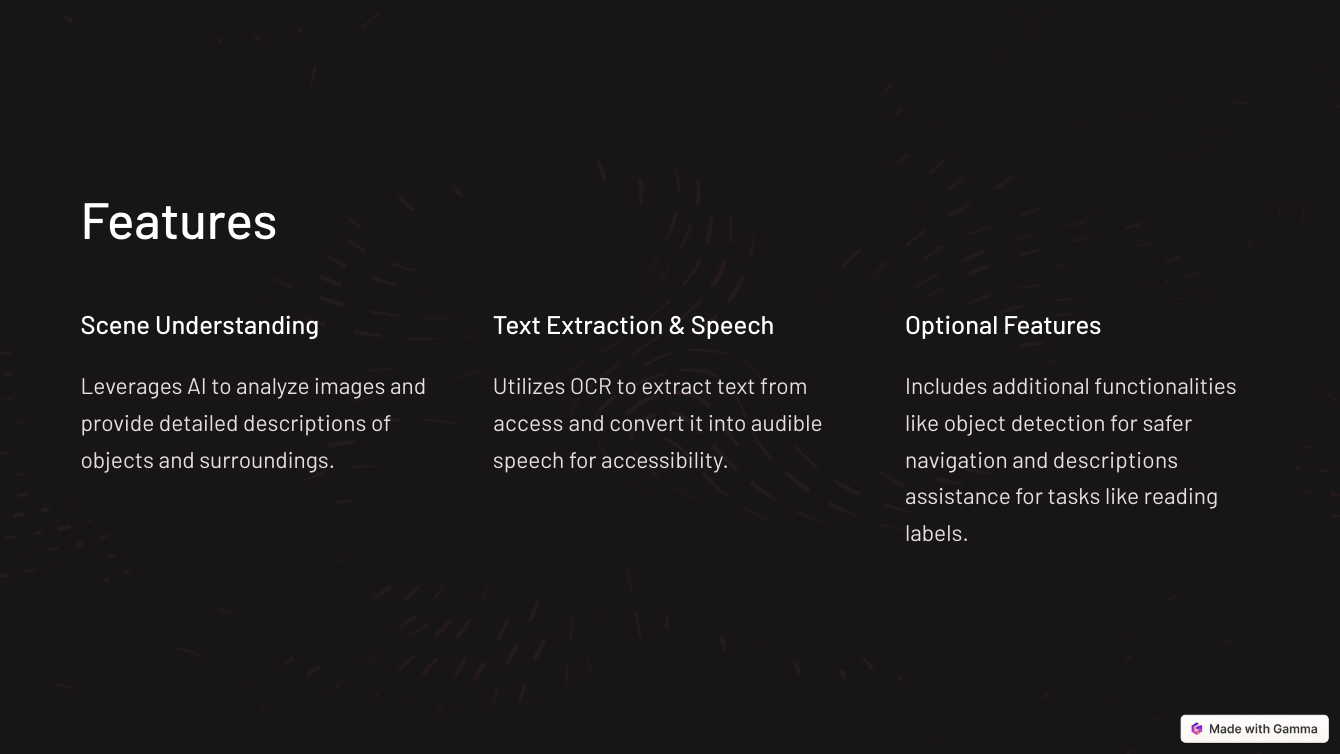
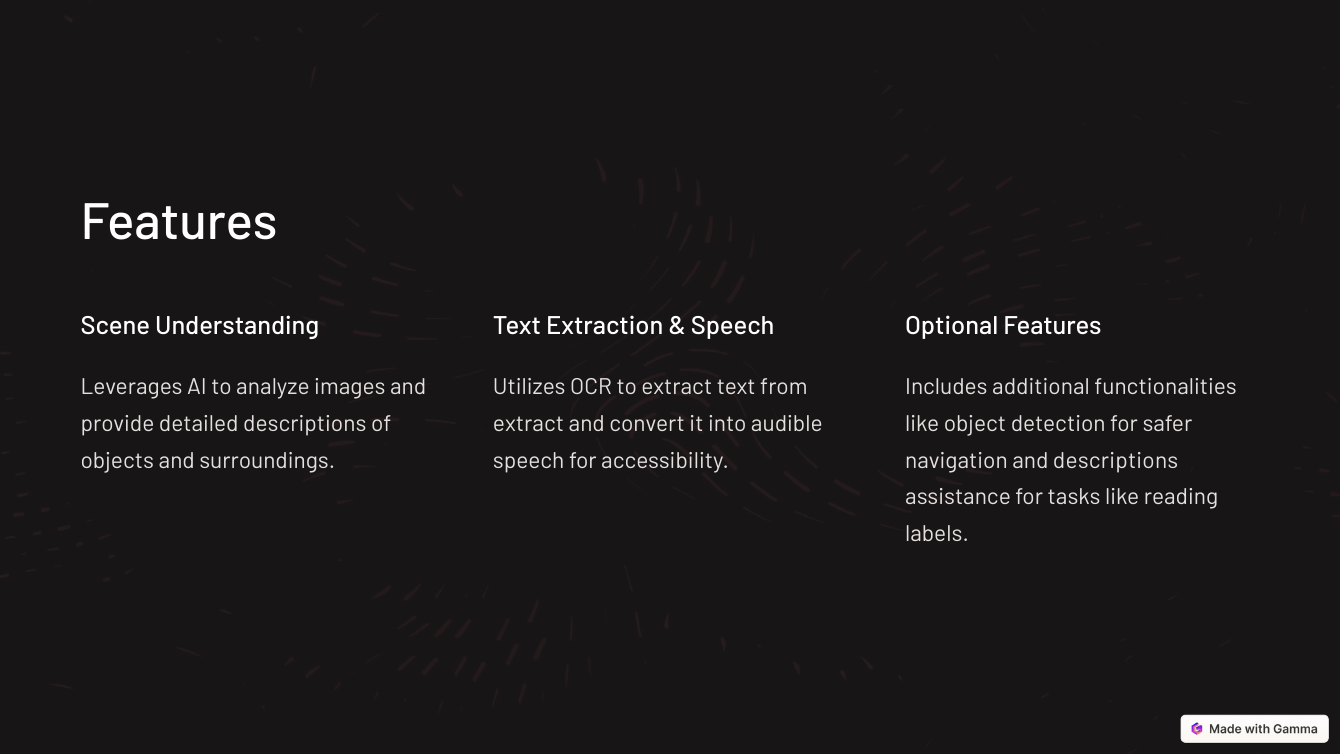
access at (528, 424): access -> extract
